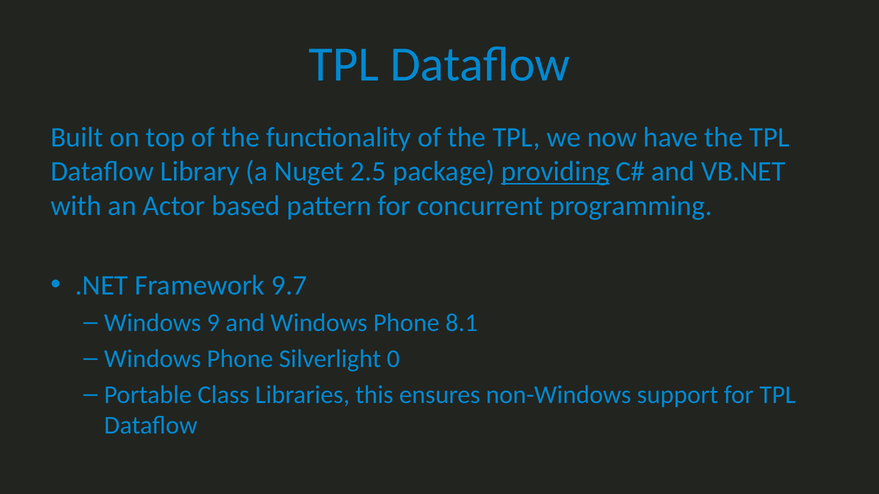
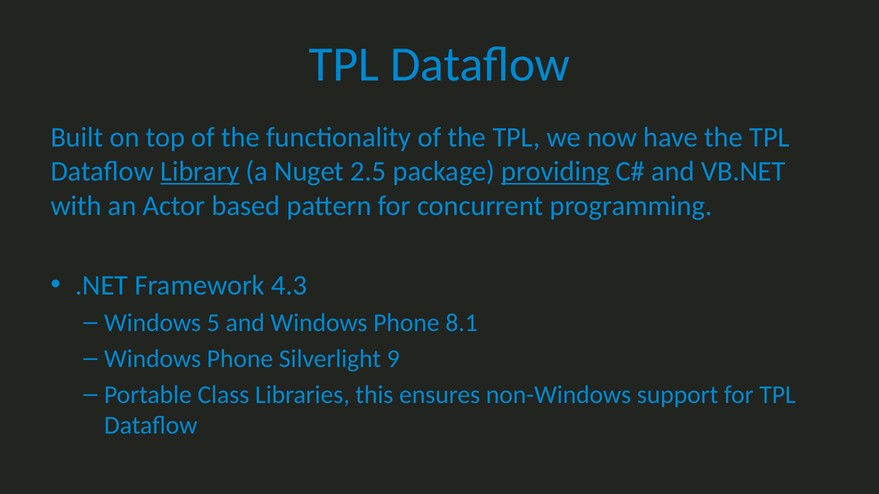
Library underline: none -> present
9.7: 9.7 -> 4.3
9: 9 -> 5
0: 0 -> 9
